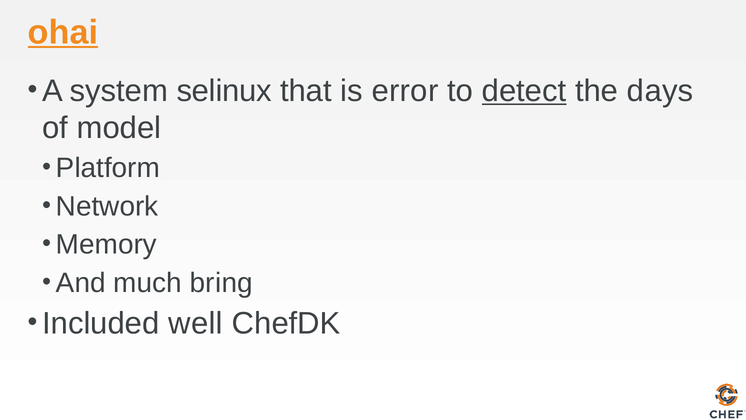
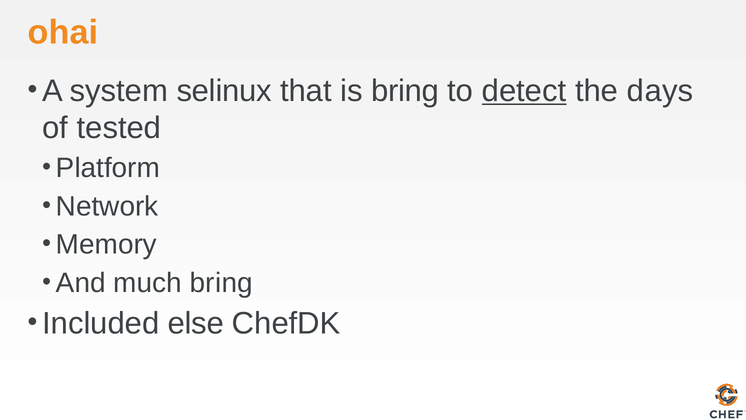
ohai underline: present -> none
is error: error -> bring
model: model -> tested
well: well -> else
